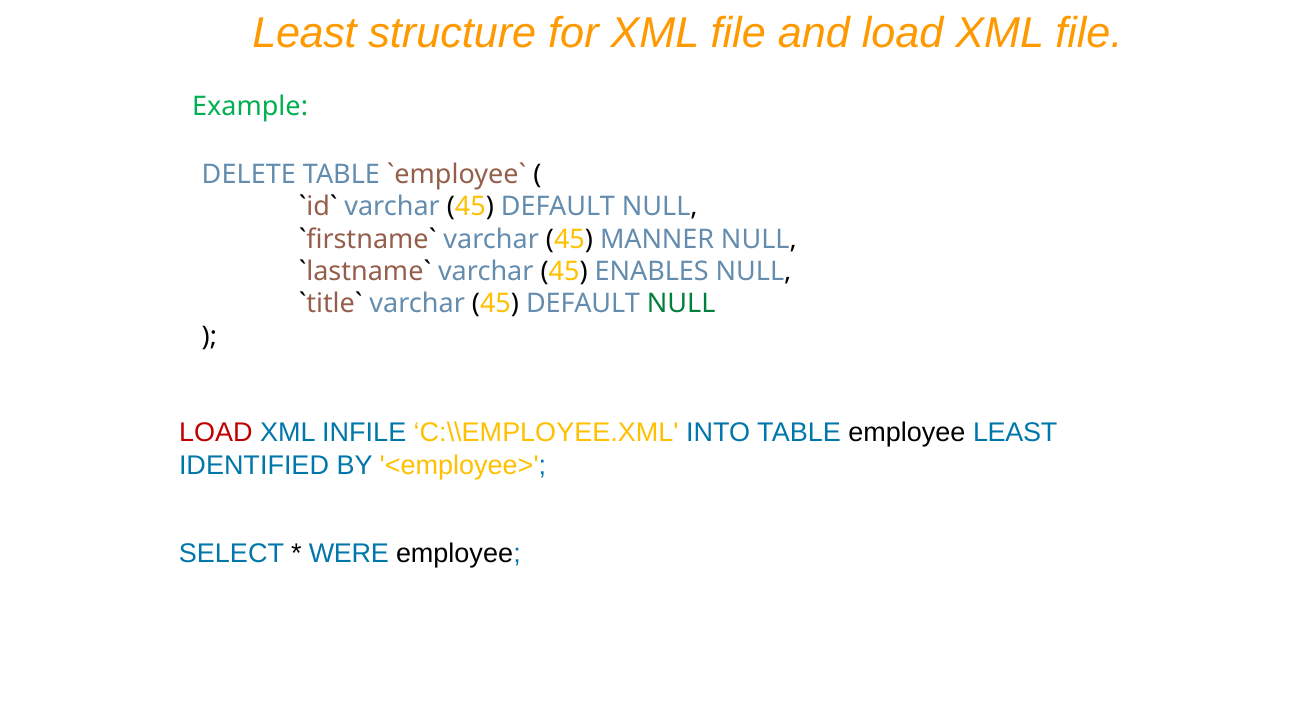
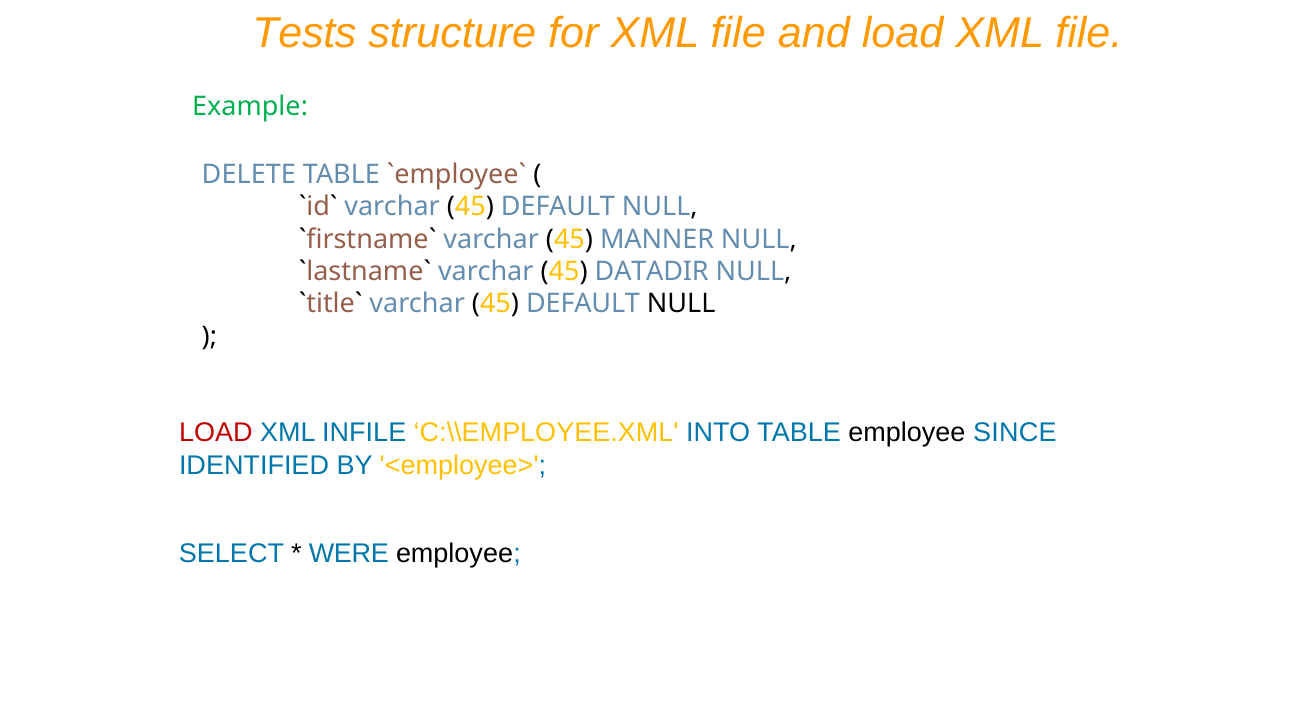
Least at (304, 34): Least -> Tests
ENABLES: ENABLES -> DATADIR
NULL at (681, 304) colour: green -> black
employee LEAST: LEAST -> SINCE
